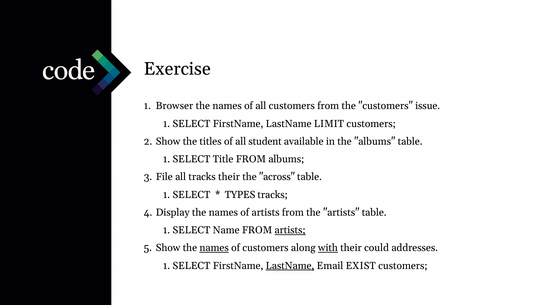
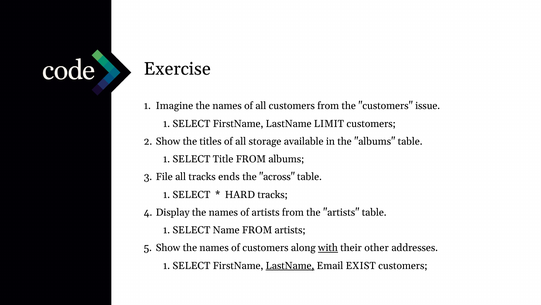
Browser: Browser -> Imagine
student: student -> storage
tracks their: their -> ends
TYPES: TYPES -> HARD
artists at (290, 230) underline: present -> none
names at (214, 247) underline: present -> none
could: could -> other
